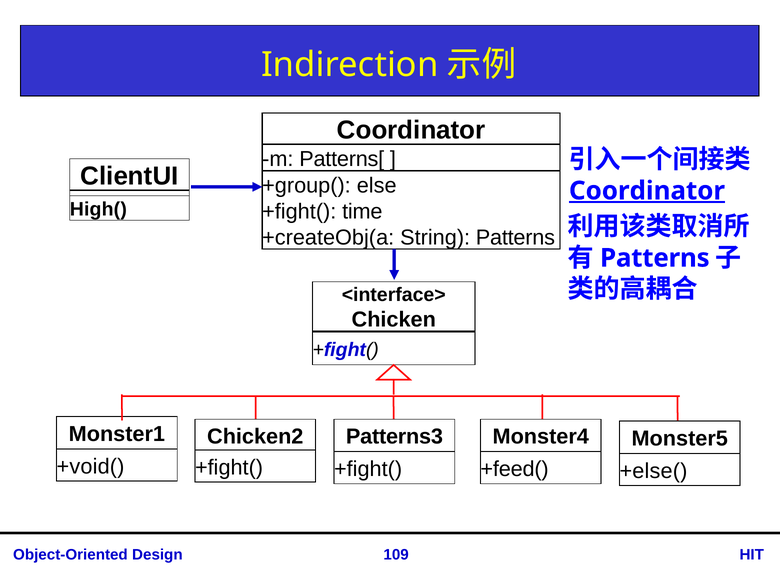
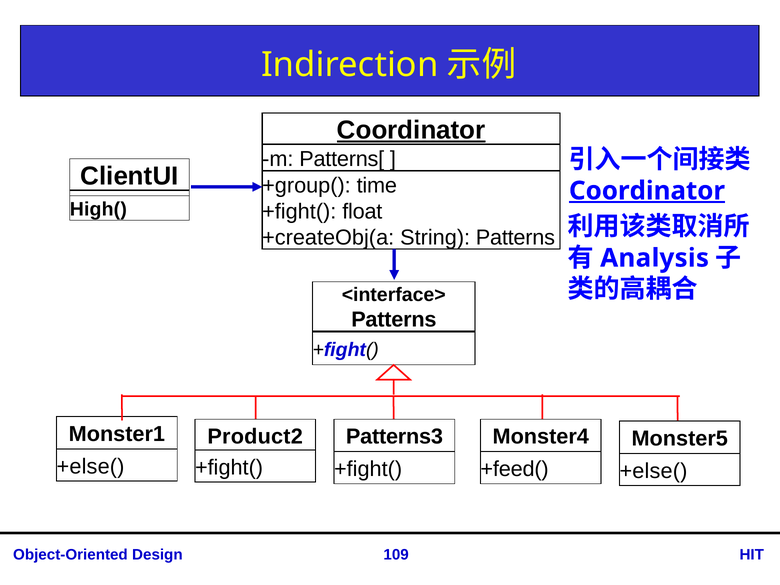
Coordinator at (411, 130) underline: none -> present
else: else -> time
time: time -> float
Patterns at (655, 258): Patterns -> Analysis
Chicken at (394, 320): Chicken -> Patterns
Chicken2: Chicken2 -> Product2
+void( at (91, 467): +void( -> +else(
